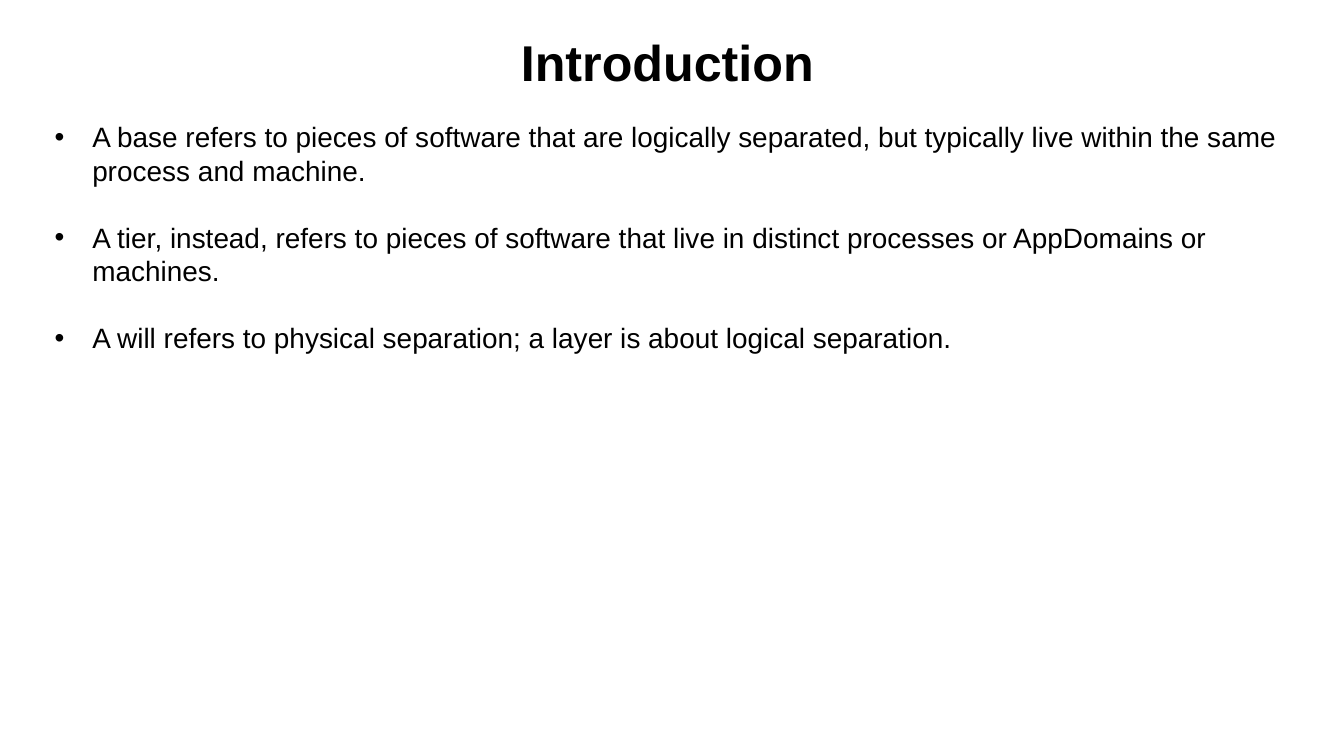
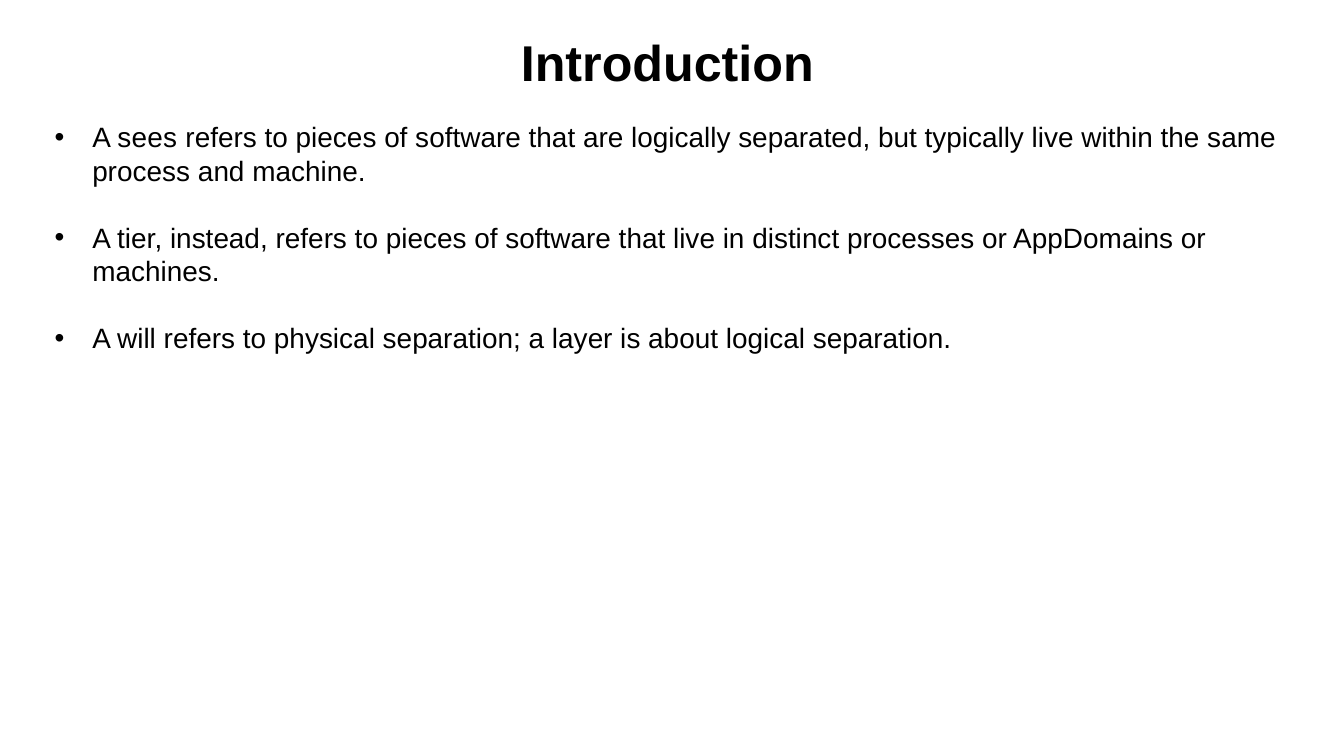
base: base -> sees
